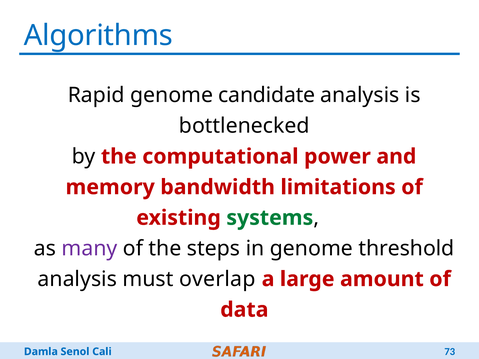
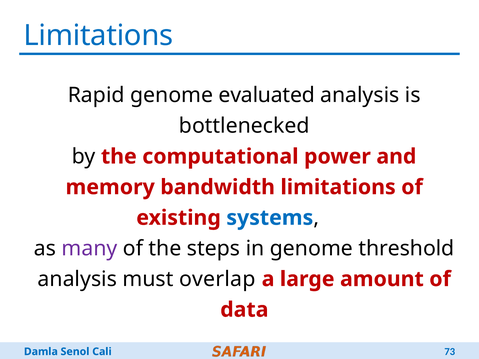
Algorithms at (98, 35): Algorithms -> Limitations
candidate: candidate -> evaluated
systems colour: green -> blue
